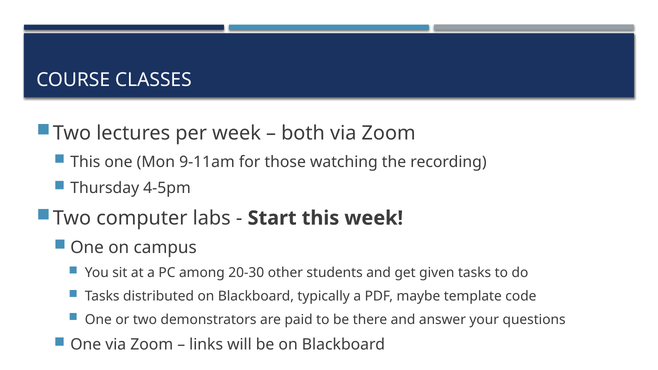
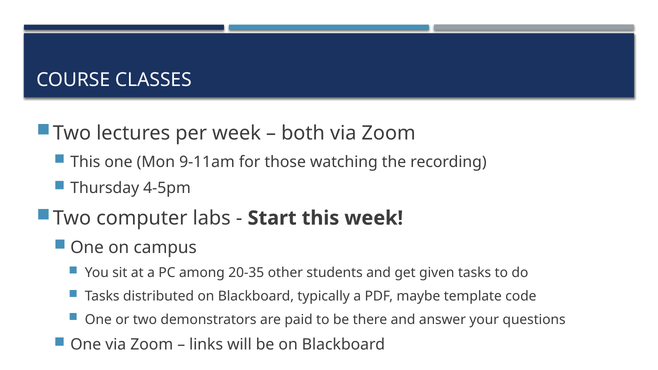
20-30: 20-30 -> 20-35
